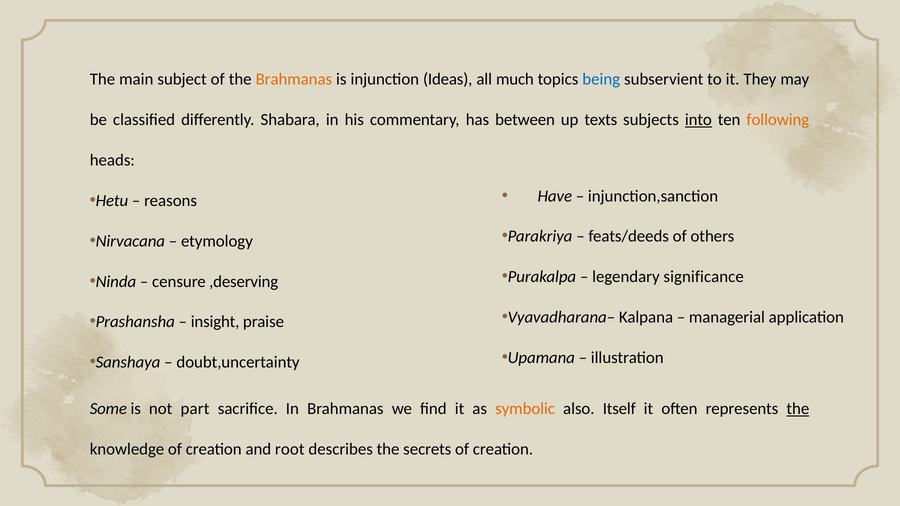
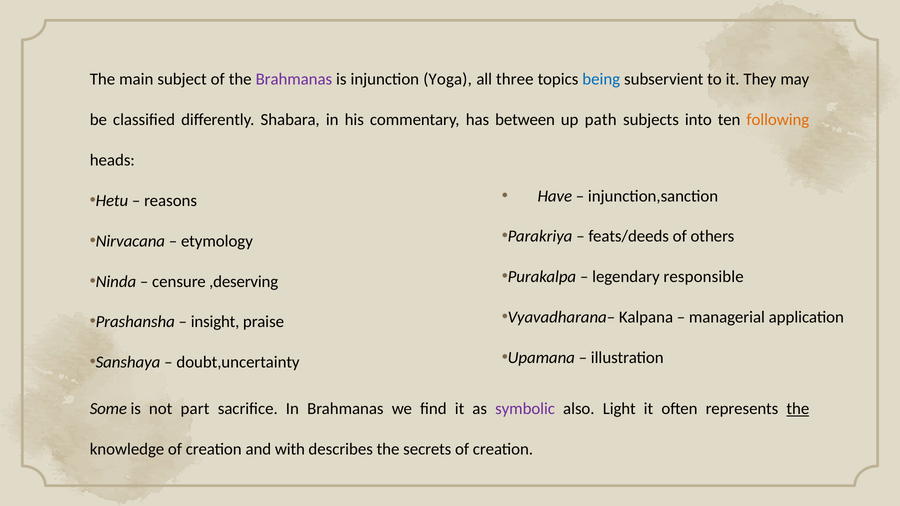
Brahmanas at (294, 79) colour: orange -> purple
Ideas: Ideas -> Yoga
much: much -> three
texts: texts -> path
into underline: present -> none
significance: significance -> responsible
symbolic colour: orange -> purple
Itself: Itself -> Light
root: root -> with
